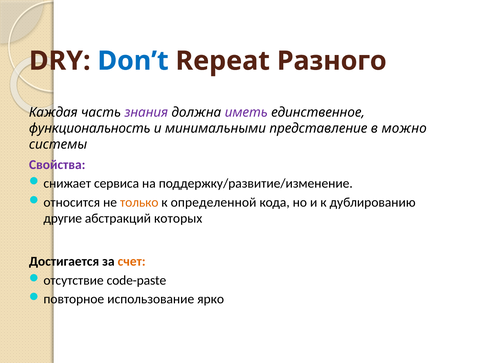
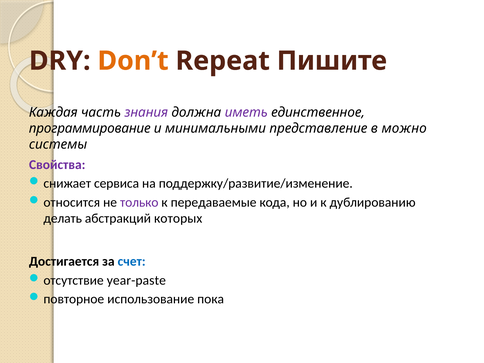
Don’t colour: blue -> orange
Разного: Разного -> Пишите
функциональность: функциональность -> программирование
только colour: orange -> purple
определенной: определенной -> передаваемые
другие: другие -> делать
счет colour: orange -> blue
code-paste: code-paste -> year-paste
ярко: ярко -> пока
